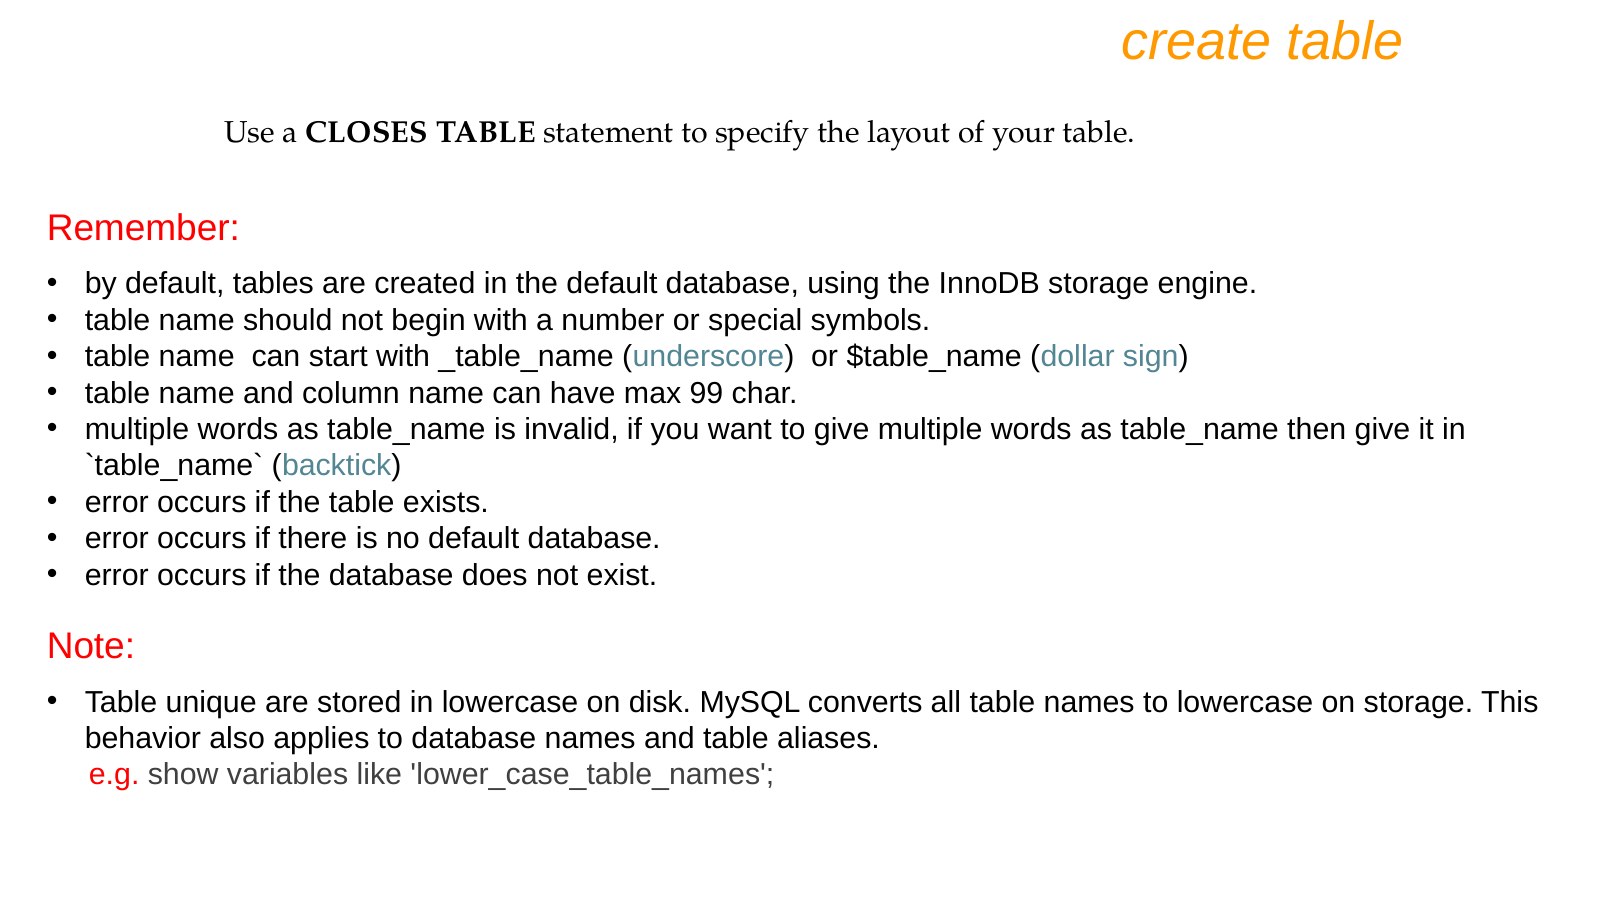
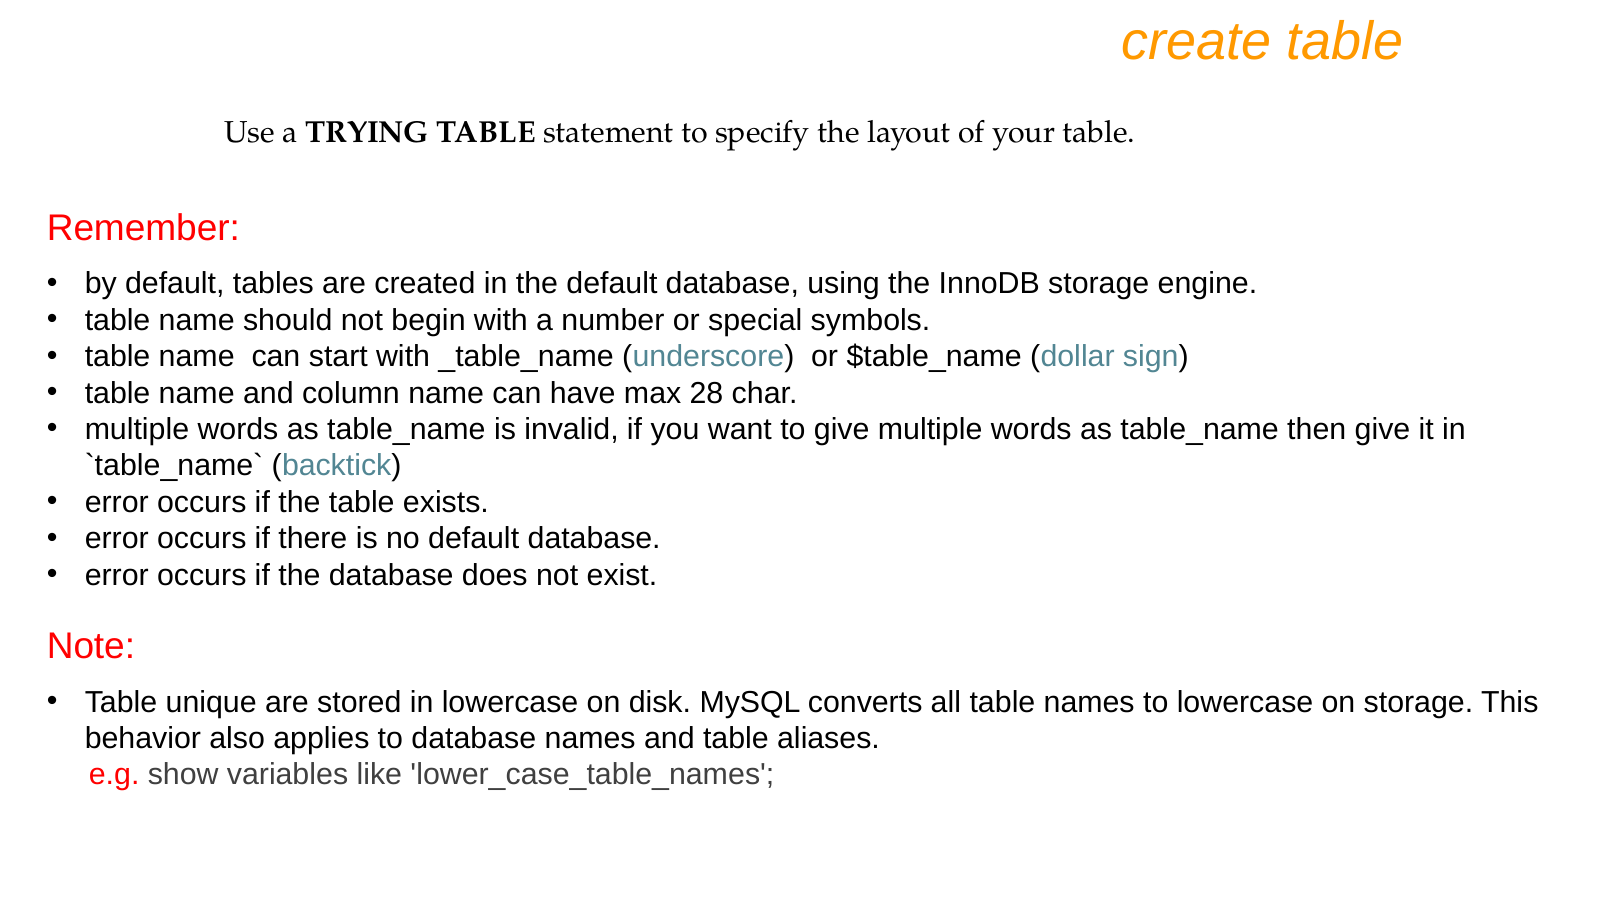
CLOSES: CLOSES -> TRYING
99: 99 -> 28
